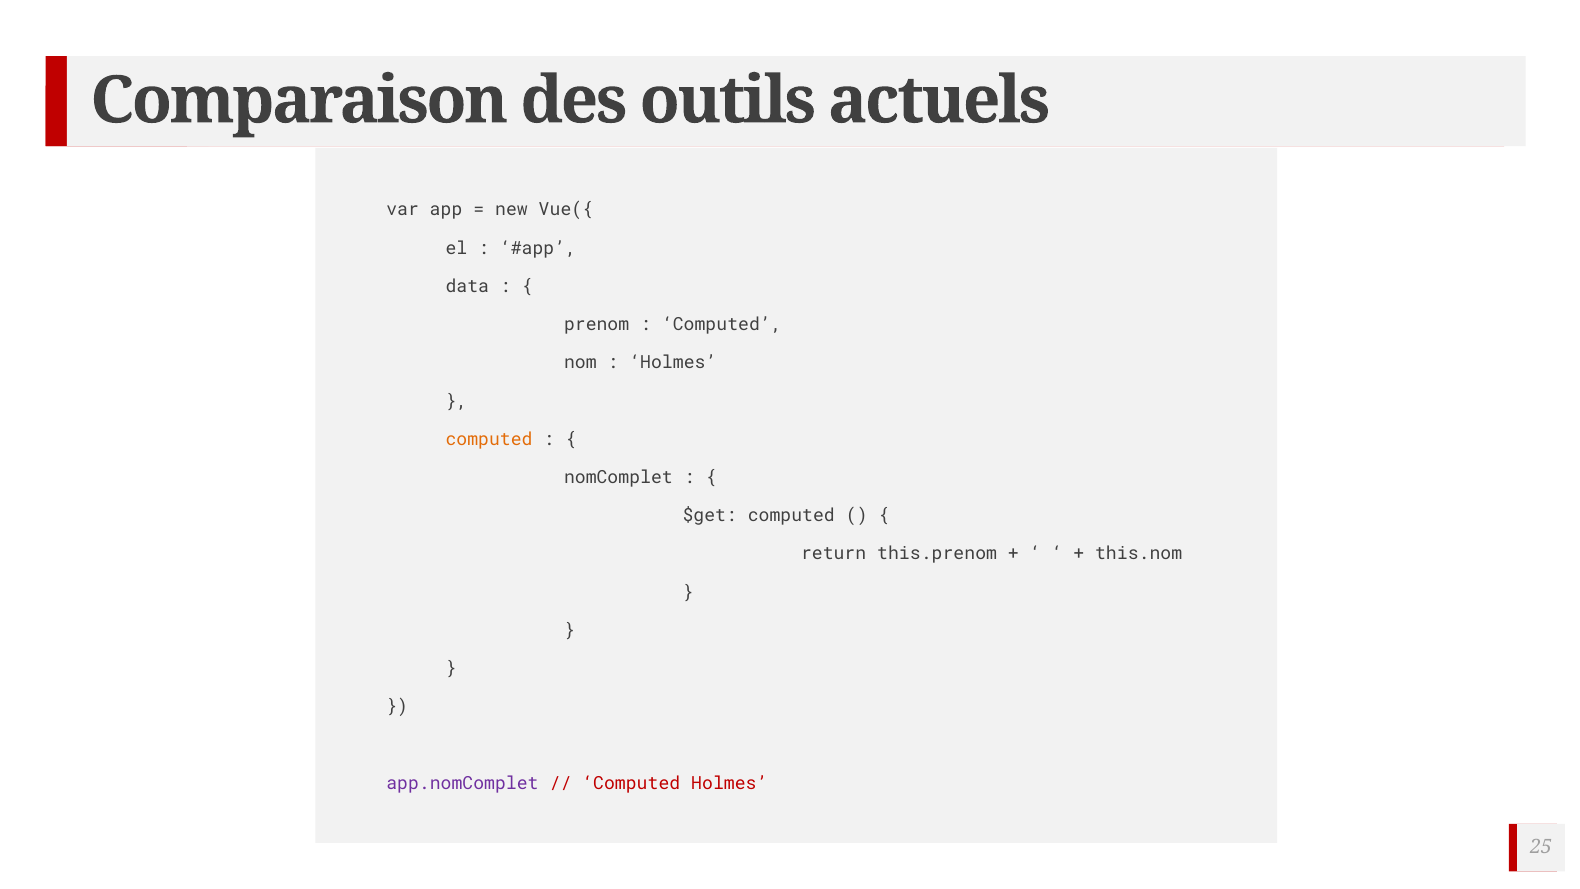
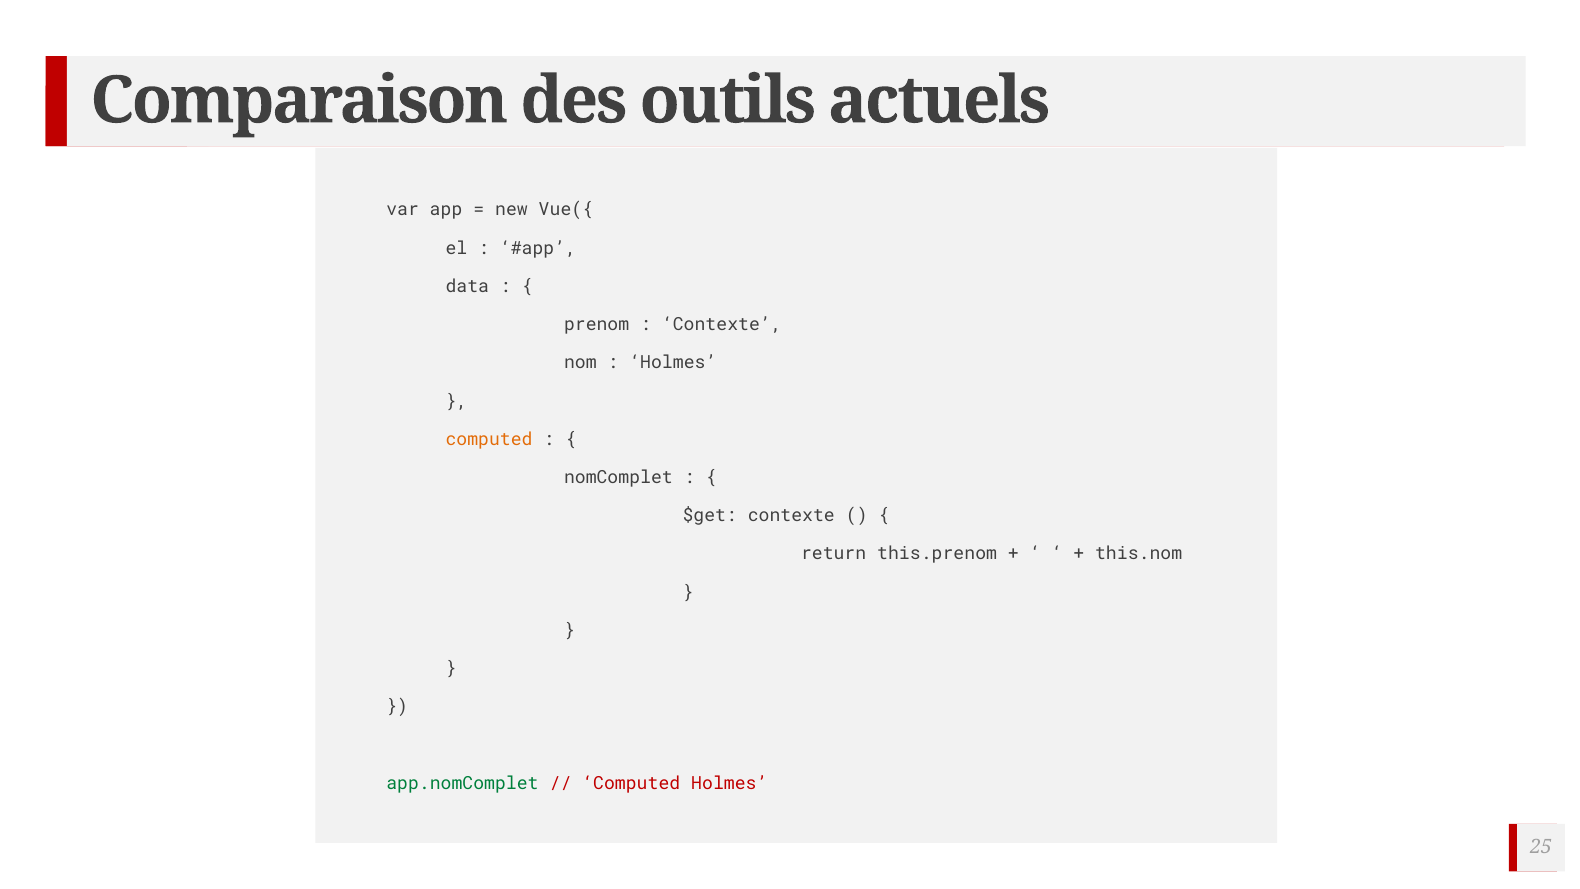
Computed at (722, 325): Computed -> Contexte
computed at (791, 516): computed -> contexte
app.nomComplet colour: purple -> green
